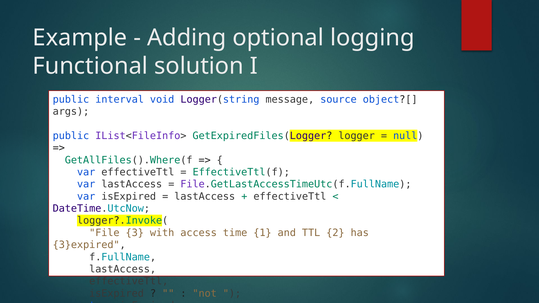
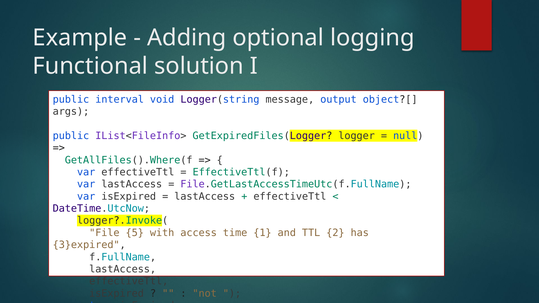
source: source -> output
3: 3 -> 5
